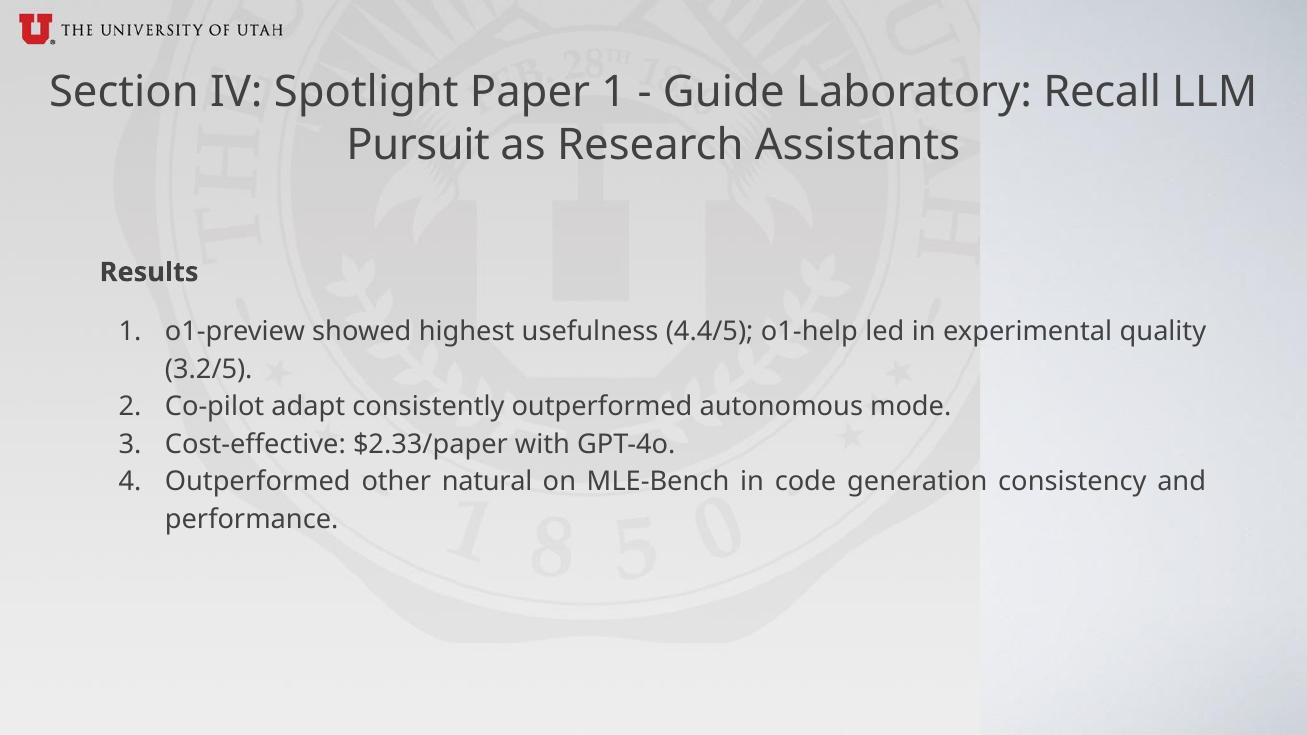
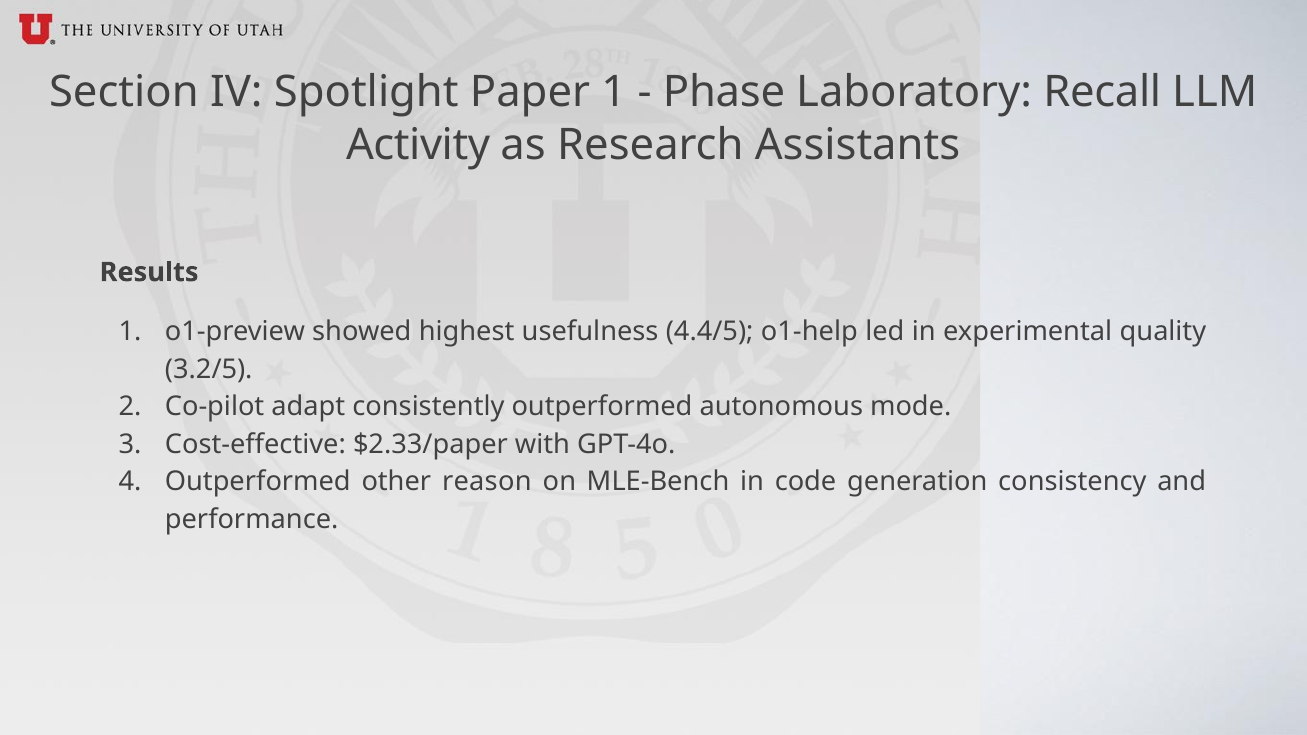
Guide: Guide -> Phase
Pursuit: Pursuit -> Activity
natural: natural -> reason
